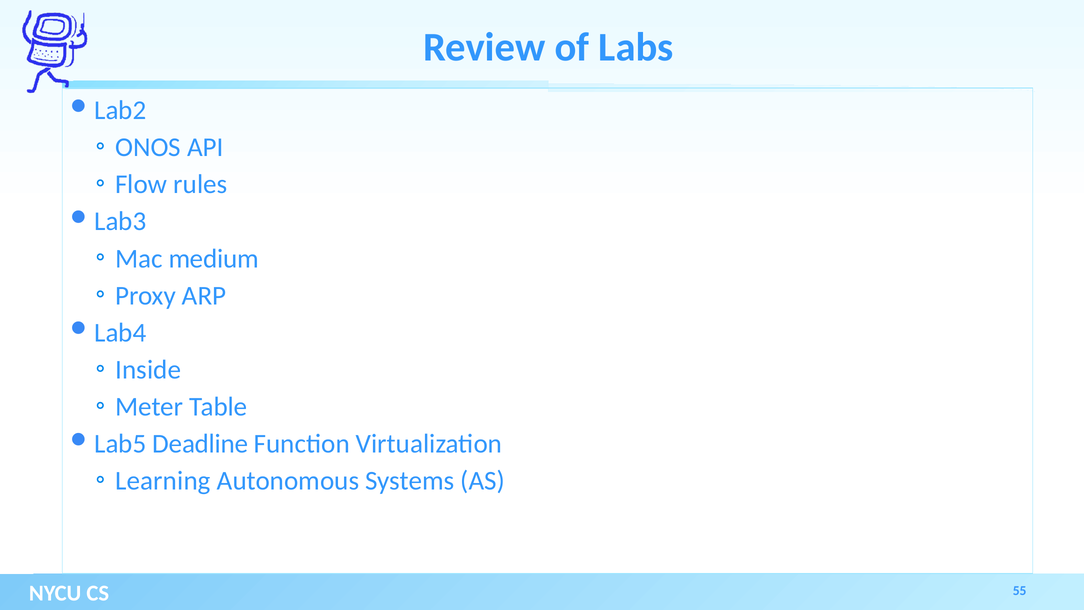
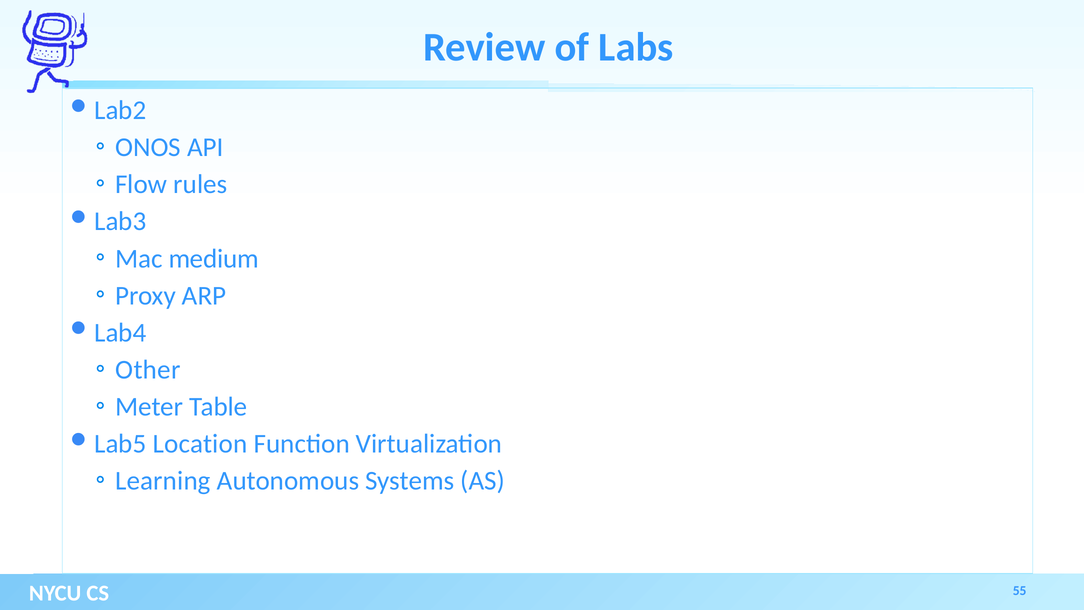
Inside: Inside -> Other
Deadline: Deadline -> Location
